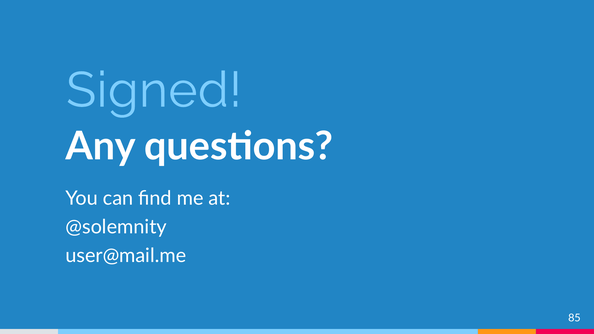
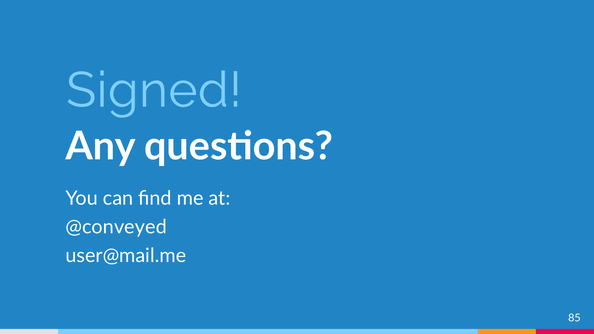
@solemnity: @solemnity -> @conveyed
